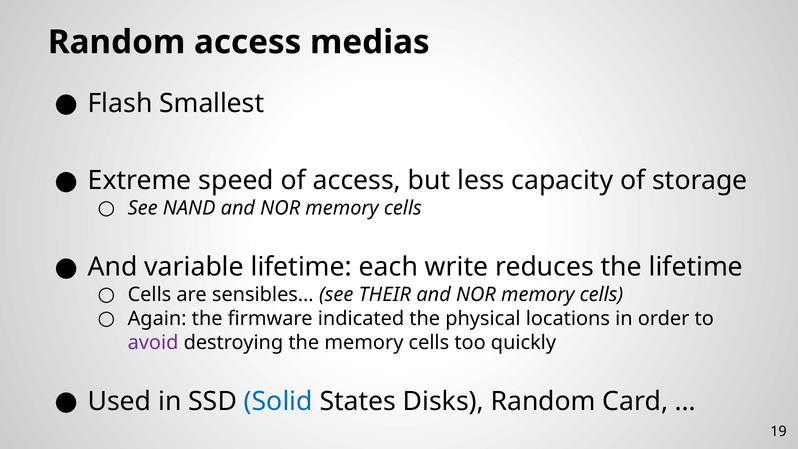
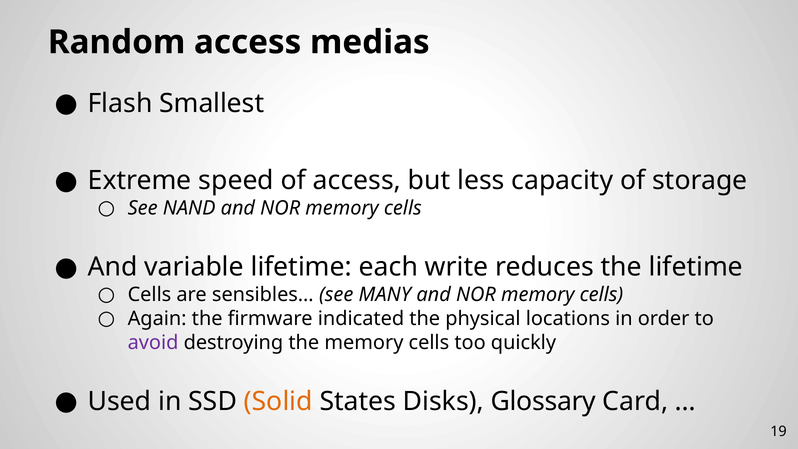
THEIR: THEIR -> MANY
Solid colour: blue -> orange
Disks Random: Random -> Glossary
